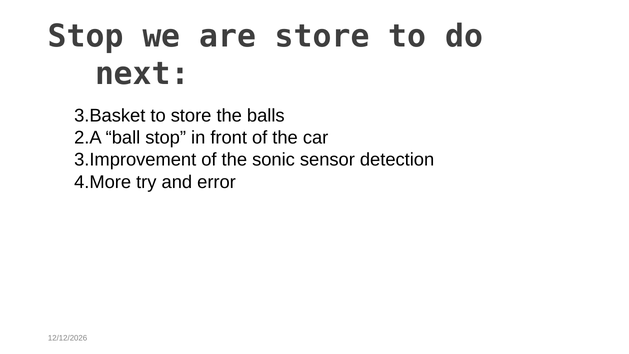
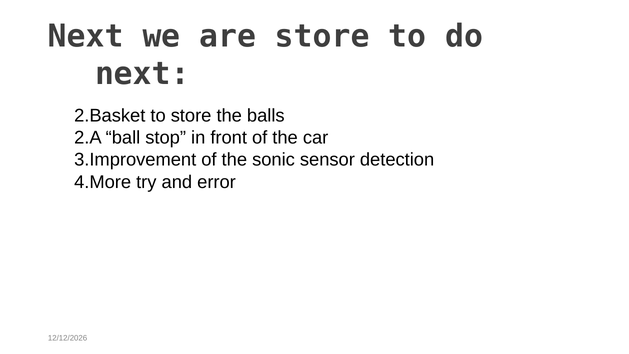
Stop at (86, 36): Stop -> Next
3.Basket: 3.Basket -> 2.Basket
